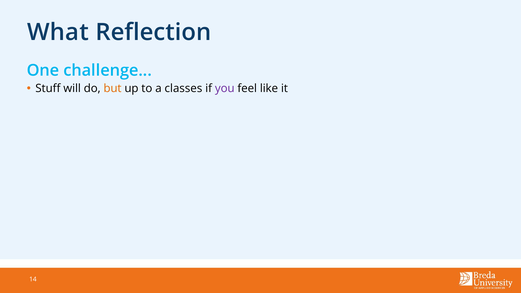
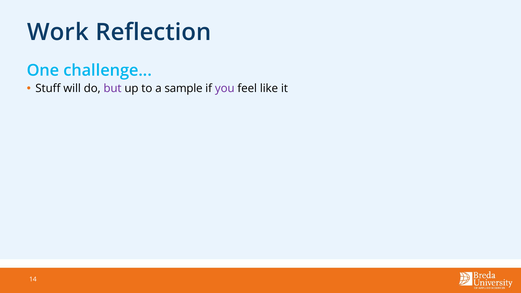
What: What -> Work
but colour: orange -> purple
classes: classes -> sample
